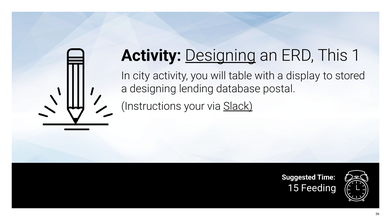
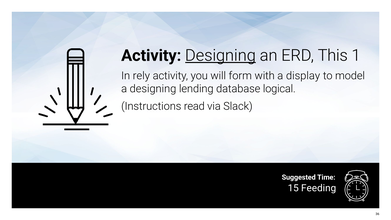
city: city -> rely
table: table -> form
stored: stored -> model
postal: postal -> logical
your: your -> read
Slack underline: present -> none
